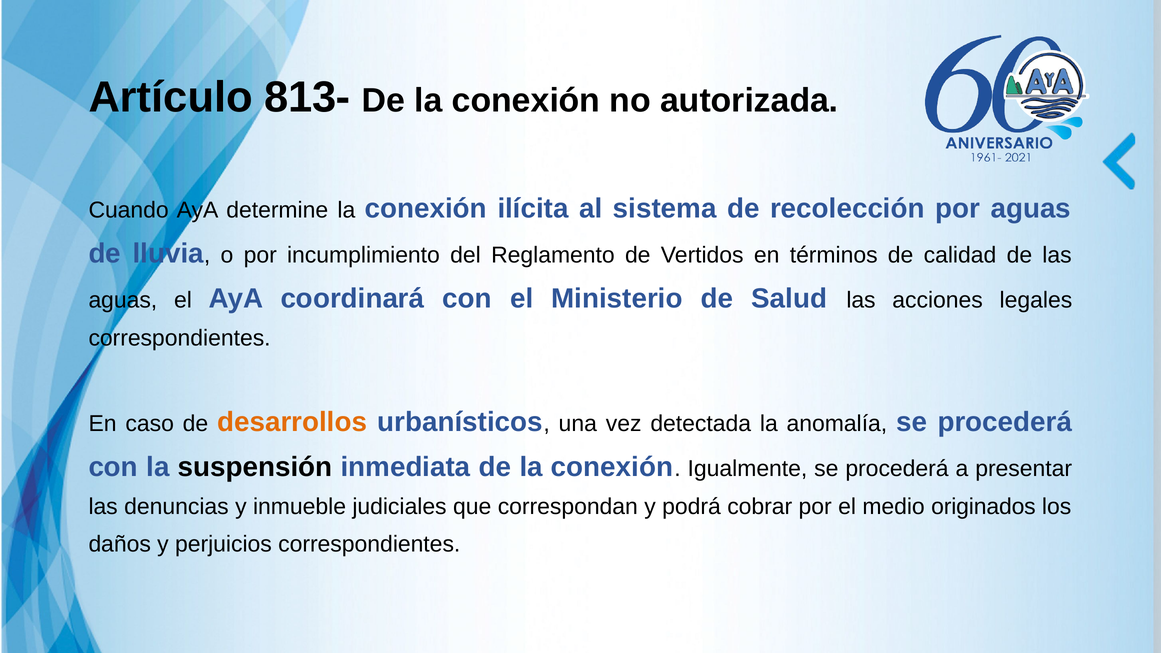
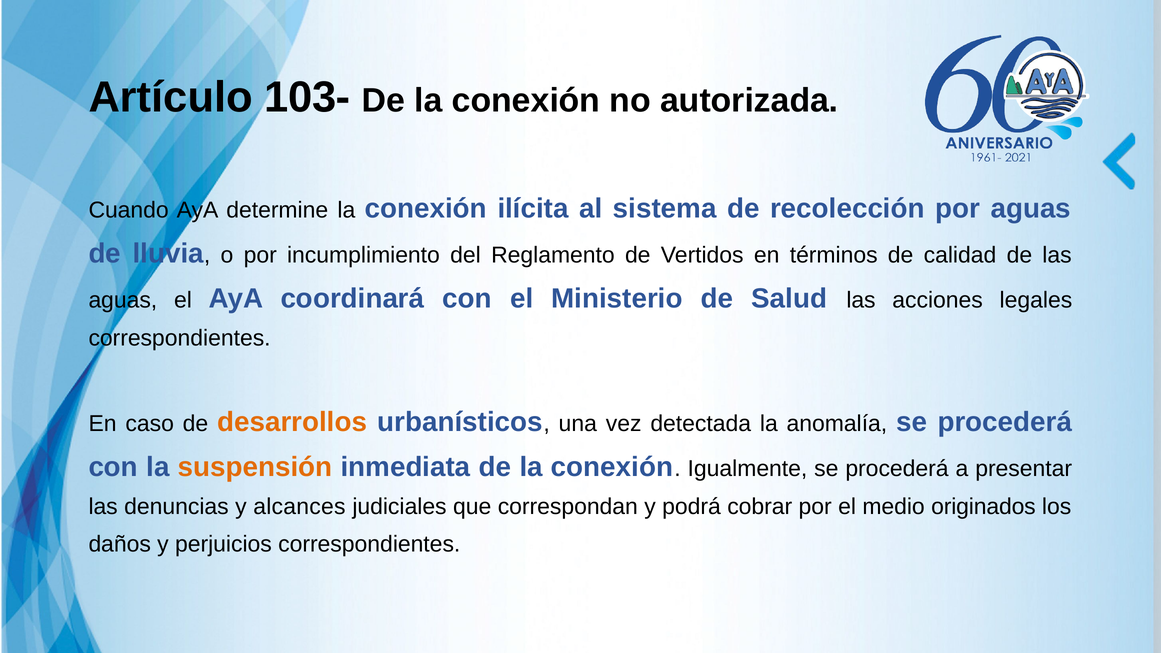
813-: 813- -> 103-
suspensión colour: black -> orange
inmueble: inmueble -> alcances
